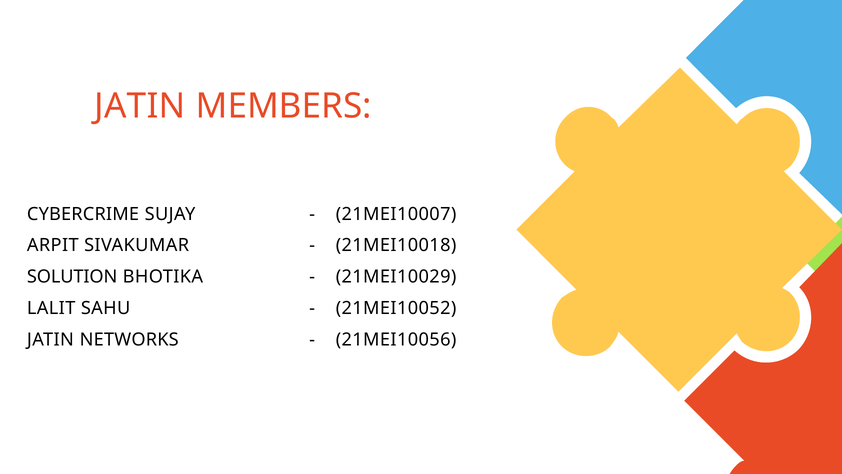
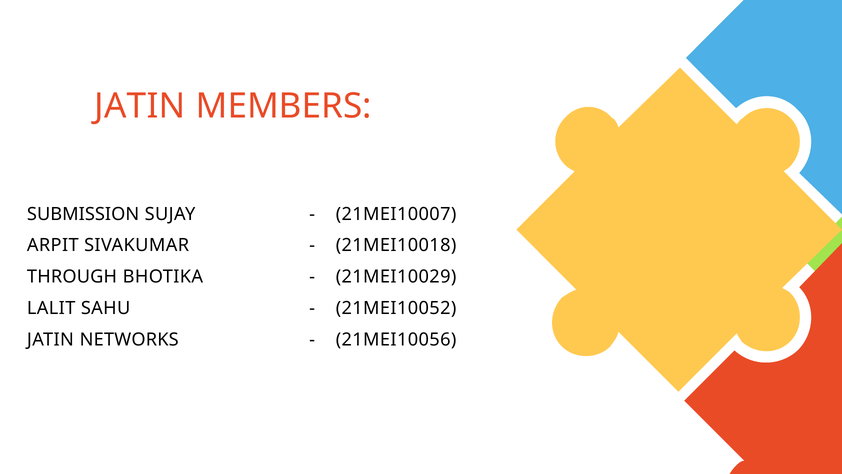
CYBERCRIME: CYBERCRIME -> SUBMISSION
SOLUTION: SOLUTION -> THROUGH
